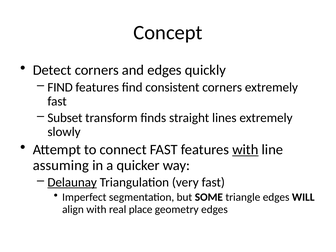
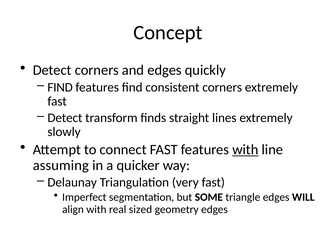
Subset at (65, 118): Subset -> Detect
Delaunay underline: present -> none
place: place -> sized
